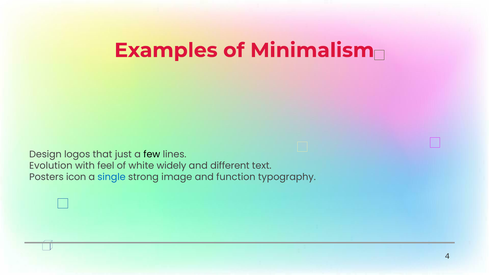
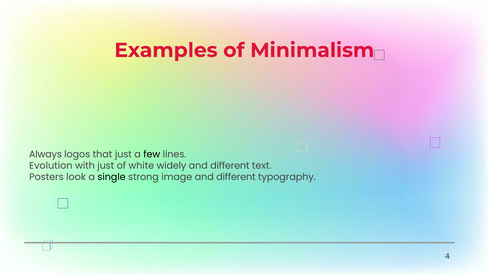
Design: Design -> Always
with feel: feel -> just
icon: icon -> look
single colour: blue -> black
image and function: function -> different
